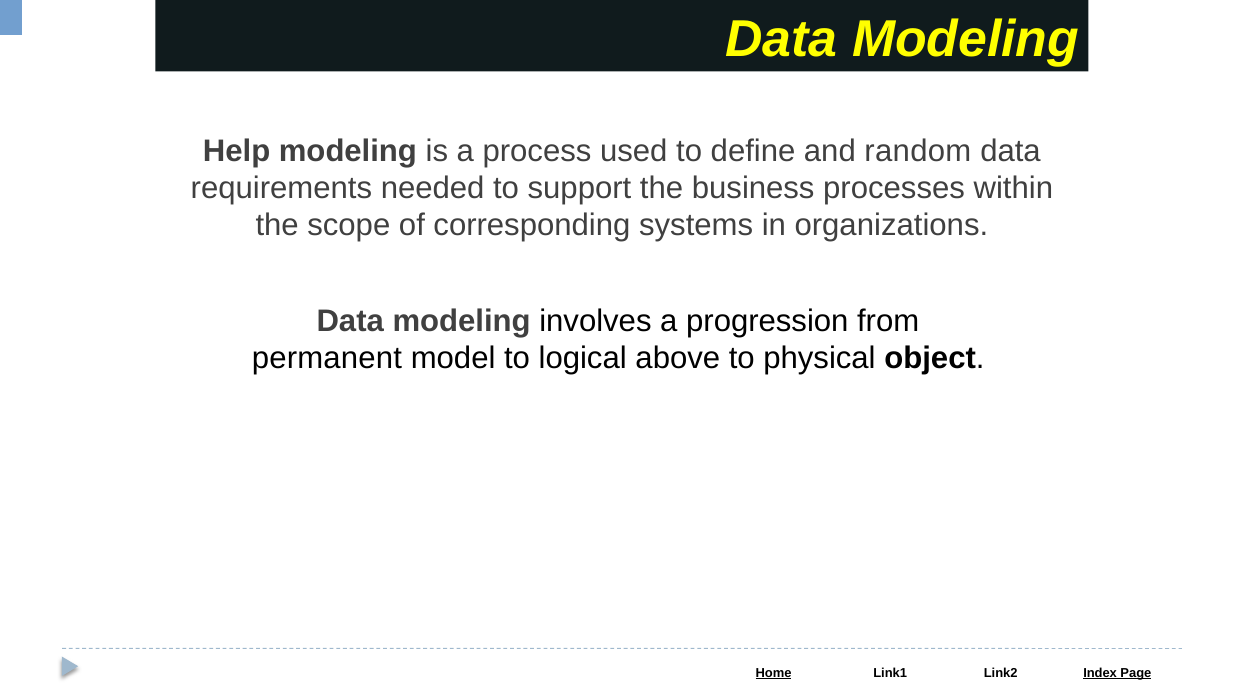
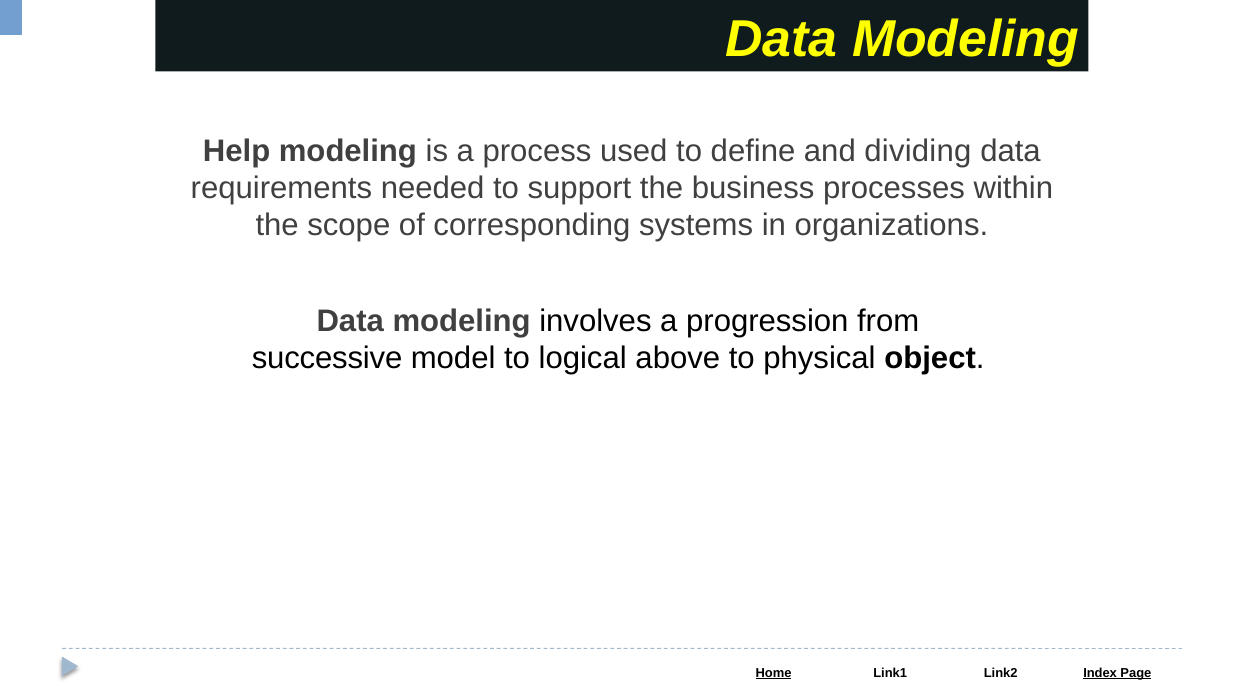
random: random -> dividing
permanent: permanent -> successive
